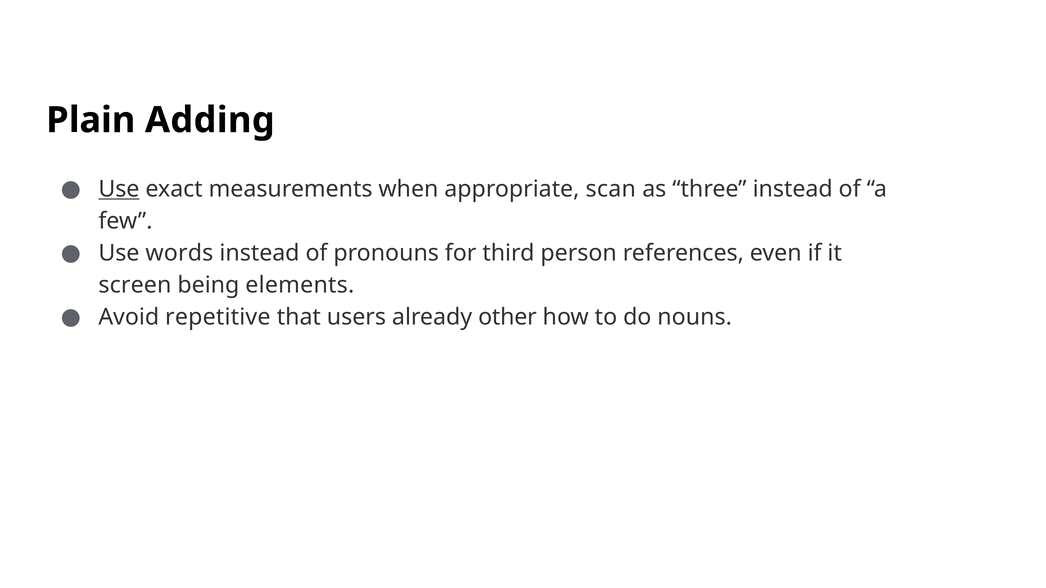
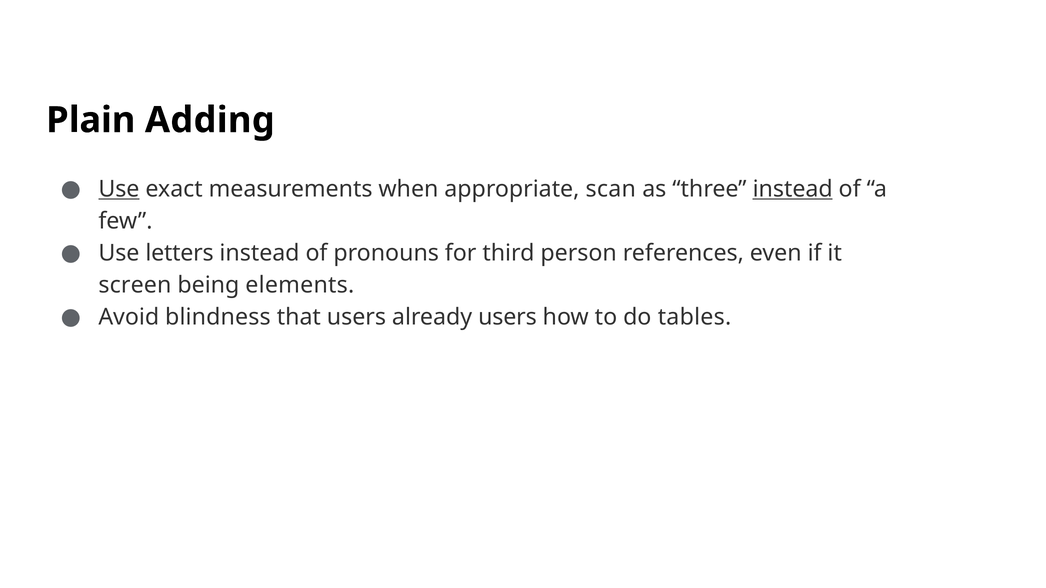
instead at (793, 189) underline: none -> present
words: words -> letters
repetitive: repetitive -> blindness
already other: other -> users
nouns: nouns -> tables
